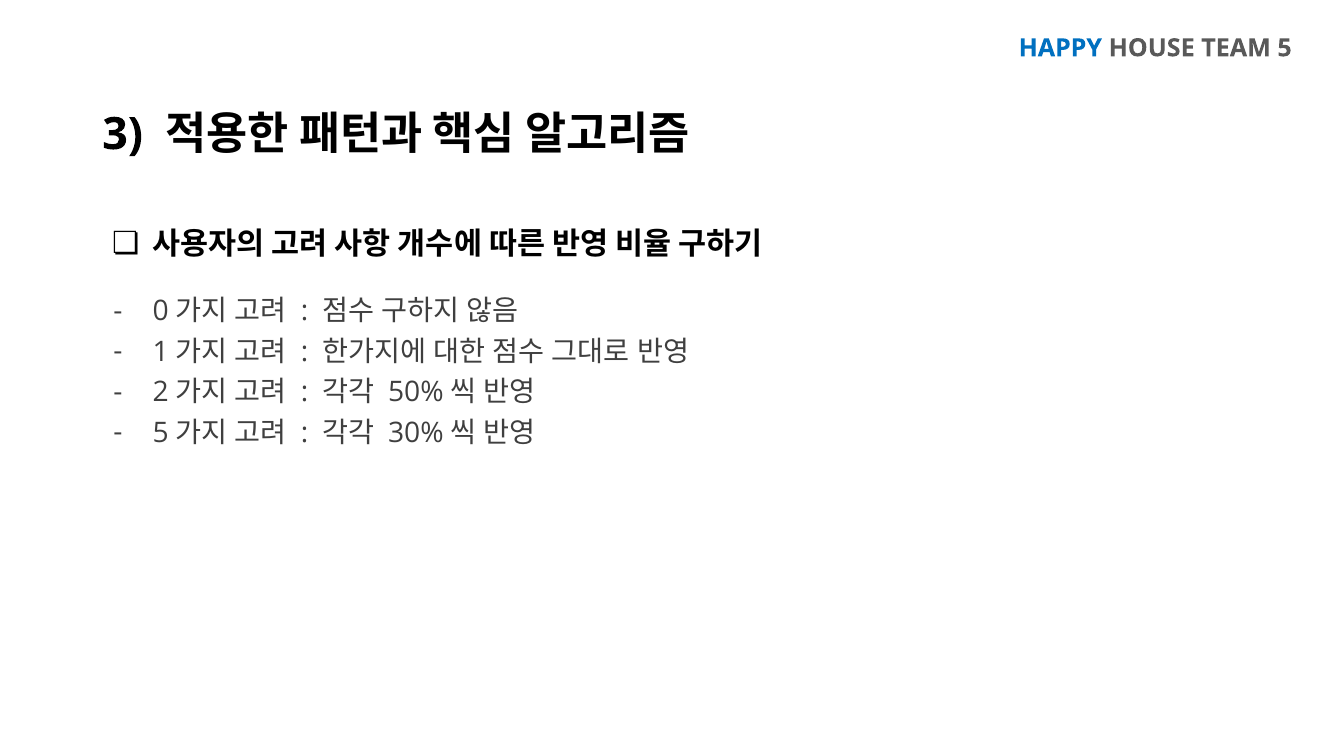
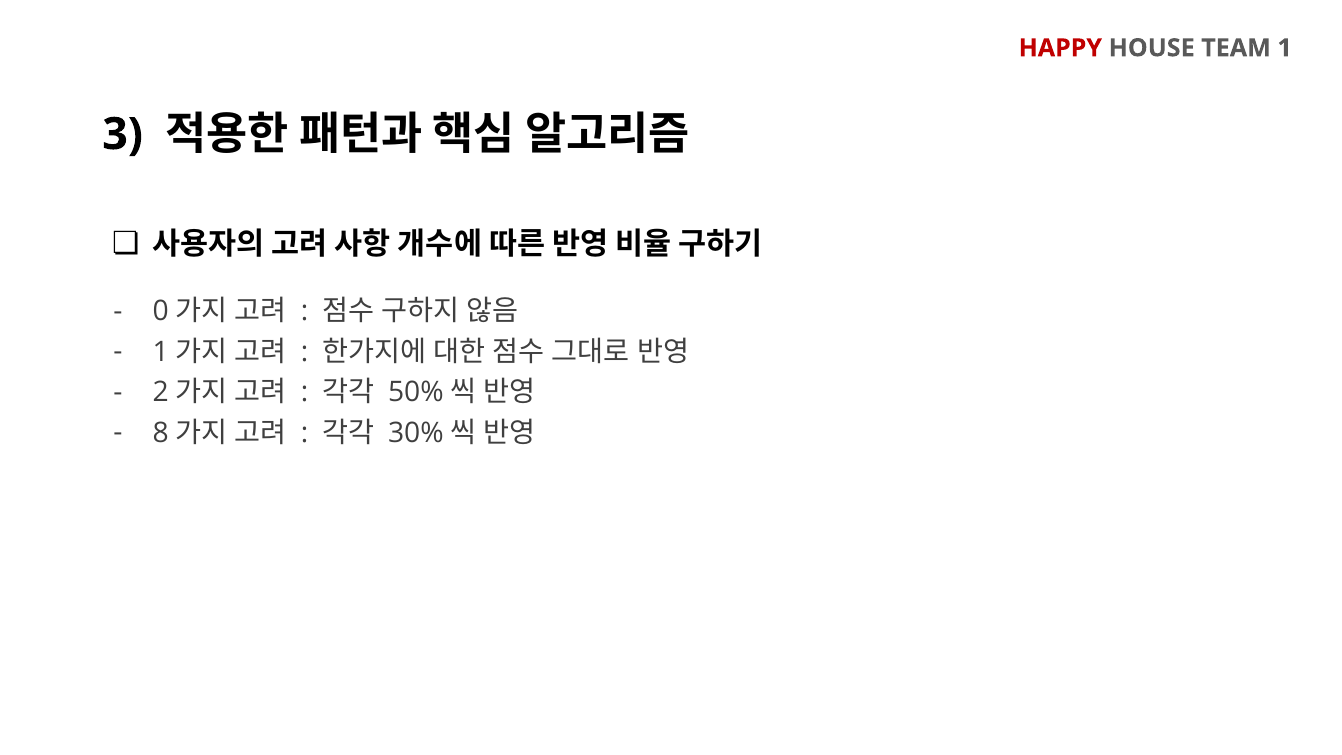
HAPPY colour: blue -> red
TEAM 5: 5 -> 1
5 at (161, 433): 5 -> 8
